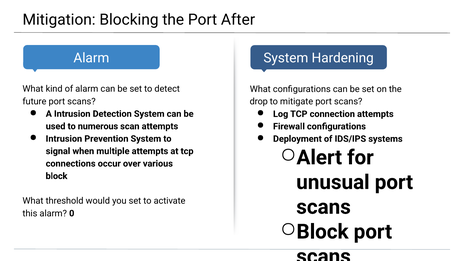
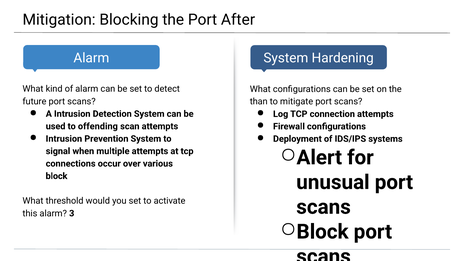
drop: drop -> than
numerous: numerous -> offending
0: 0 -> 3
